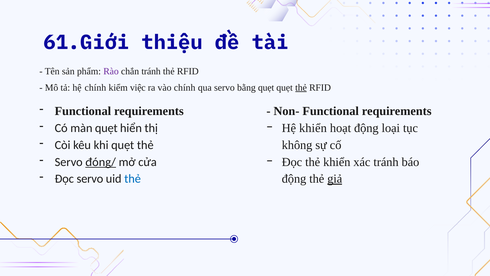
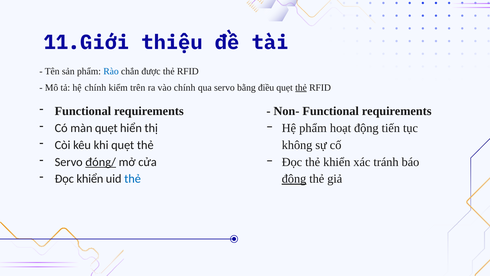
61.Giới: 61.Giới -> 11.Giới
Rào colour: purple -> blue
chắn tránh: tránh -> được
việc: việc -> trên
bằng quẹt: quẹt -> điều
Hệ khiển: khiển -> phẩm
loại: loại -> tiến
Đọc servo: servo -> khiển
động at (294, 179) underline: none -> present
giả underline: present -> none
